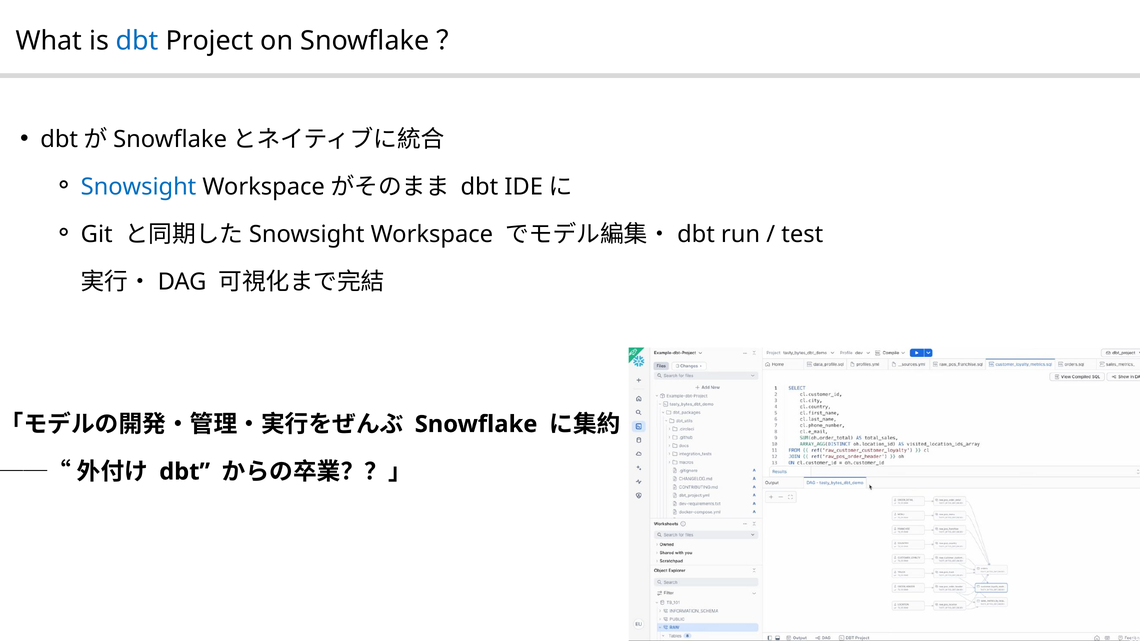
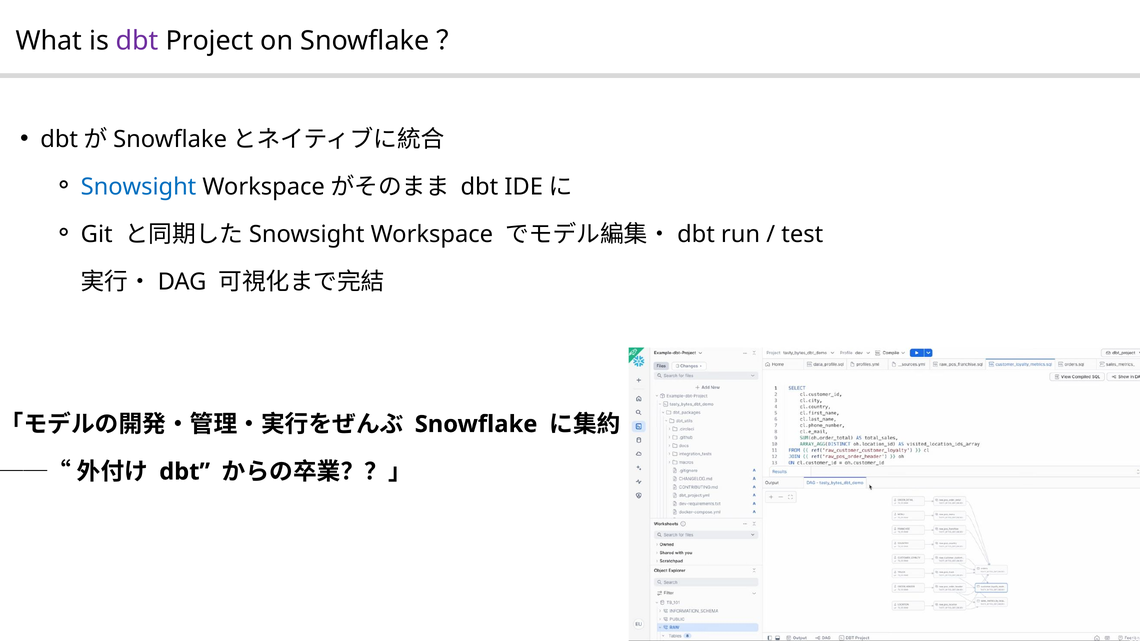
dbt at (137, 41) colour: blue -> purple
